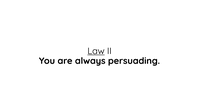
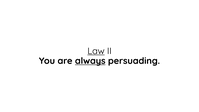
always underline: none -> present
